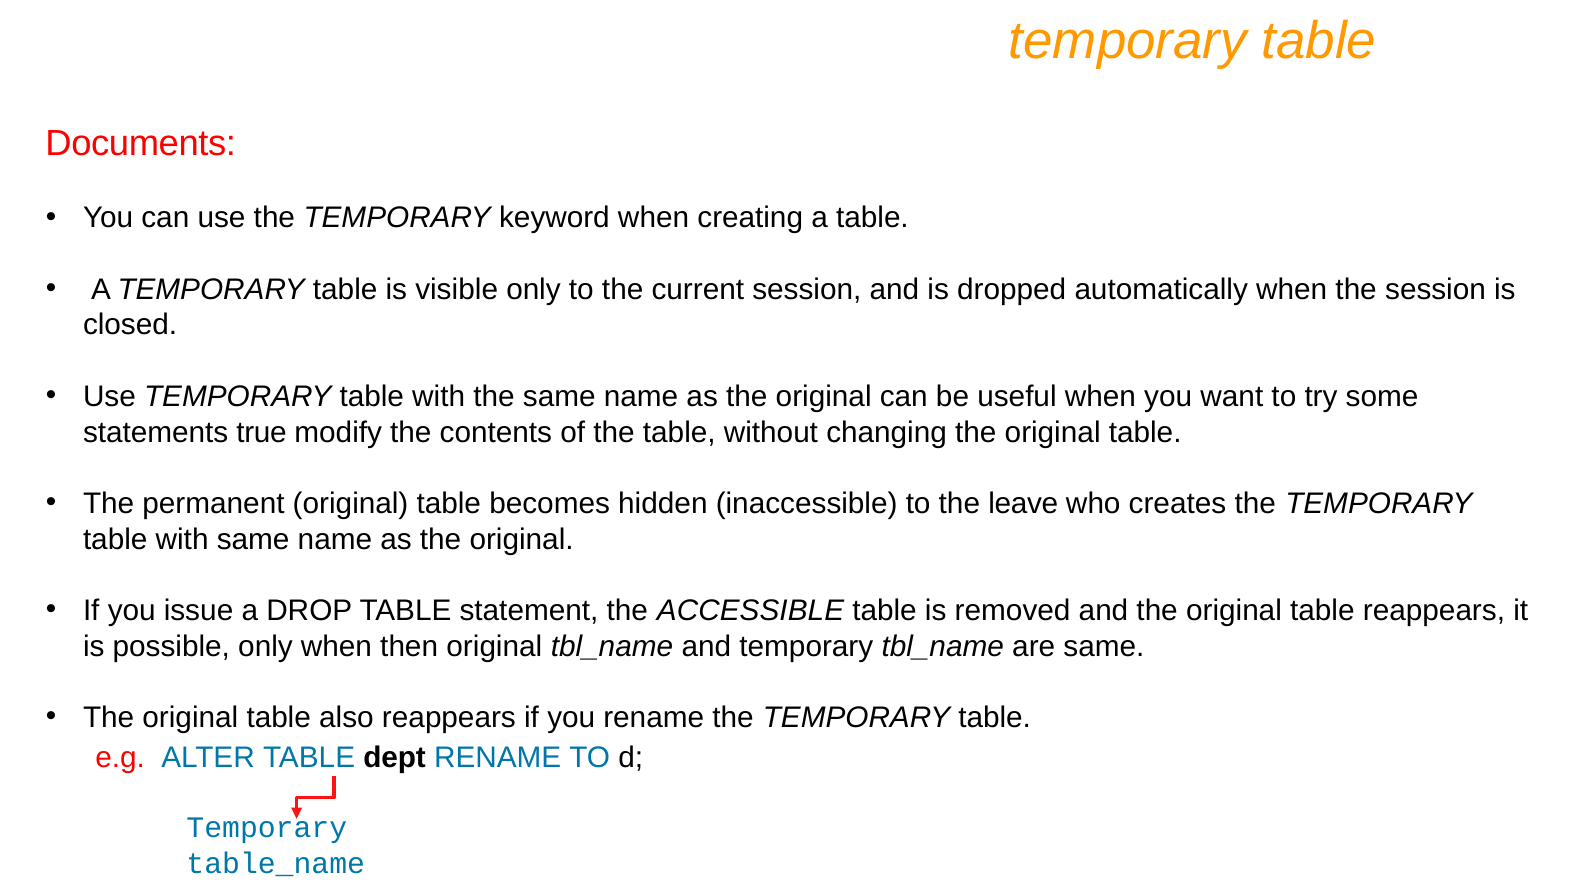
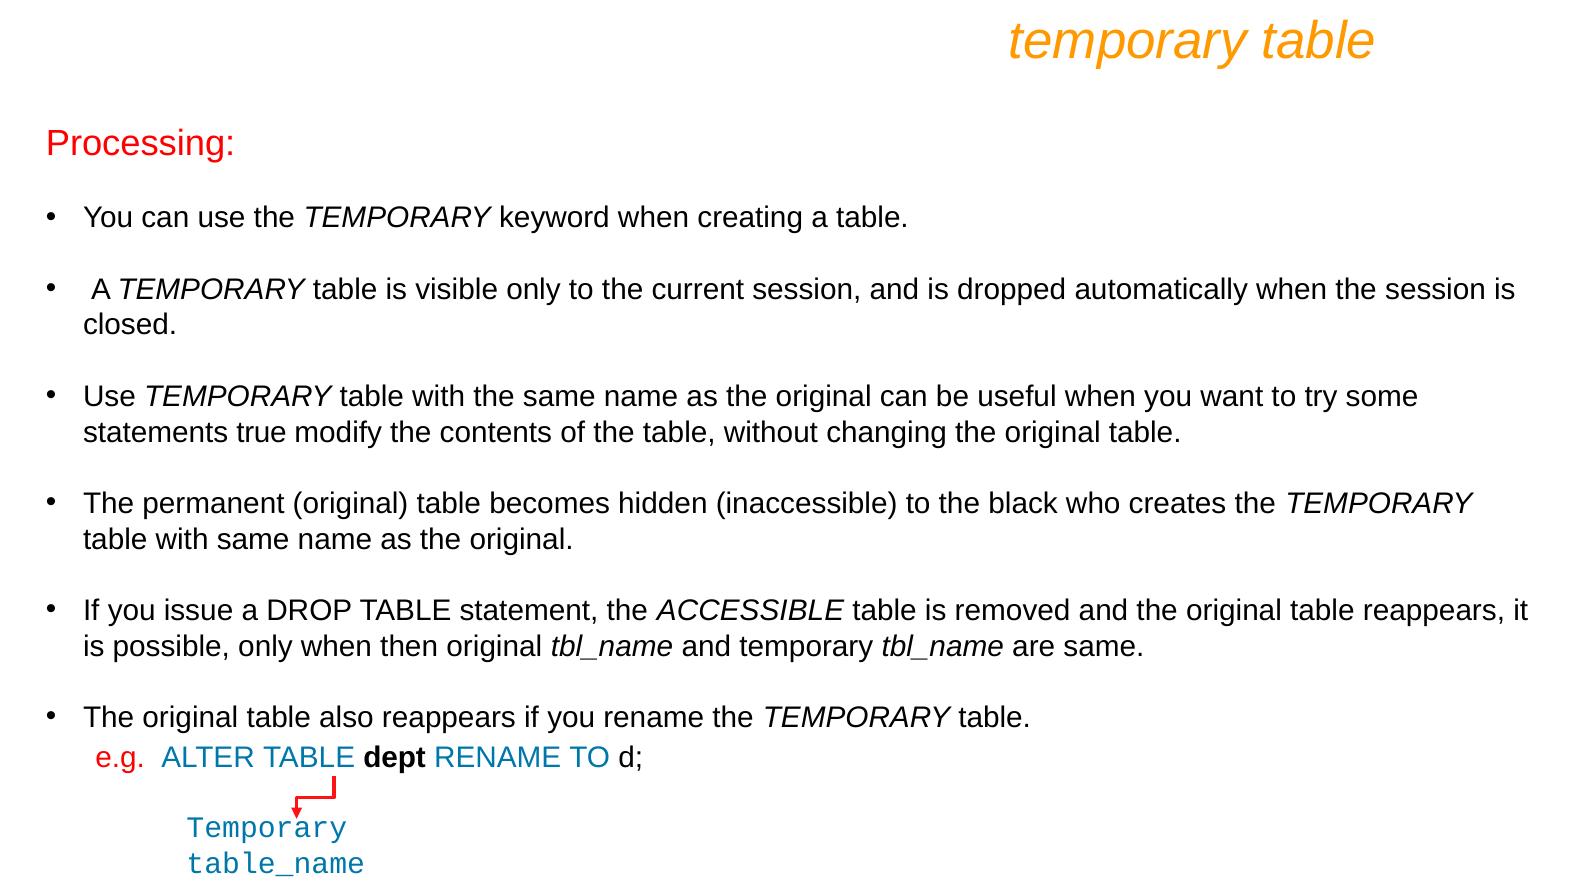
Documents: Documents -> Processing
leave: leave -> black
